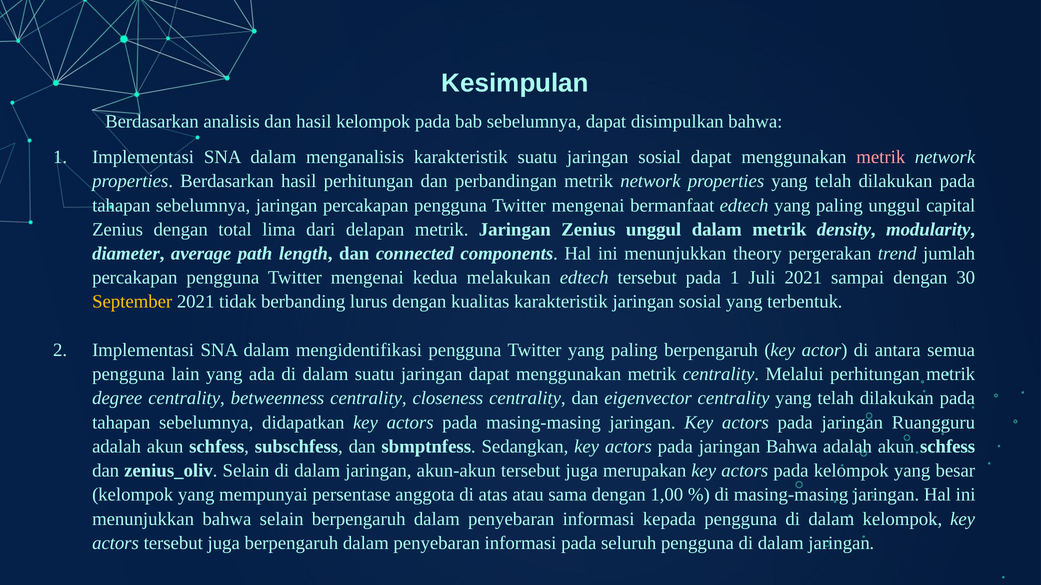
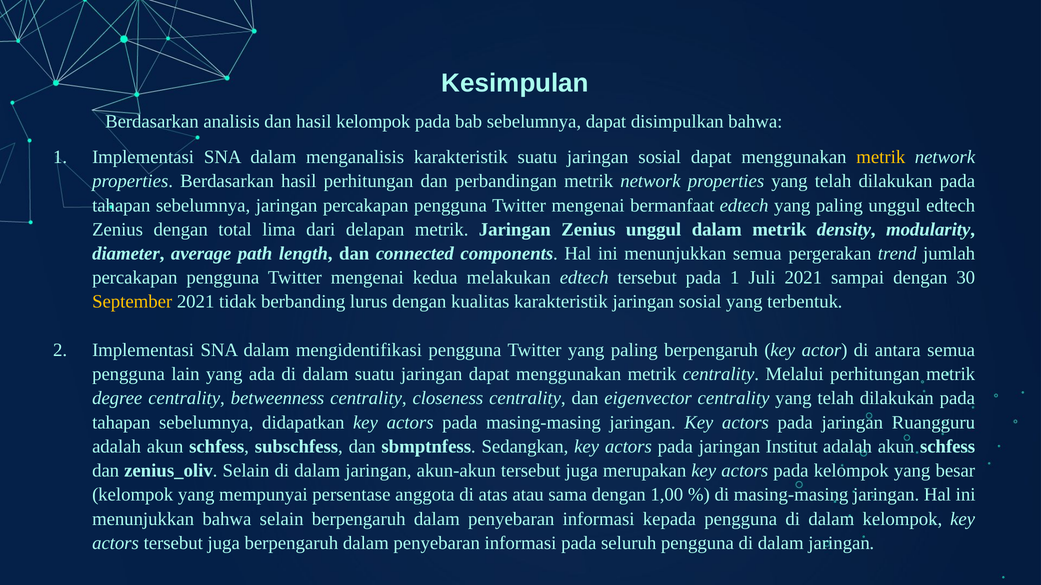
metrik at (881, 157) colour: pink -> yellow
unggul capital: capital -> edtech
menunjukkan theory: theory -> semua
jaringan Bahwa: Bahwa -> Institut
